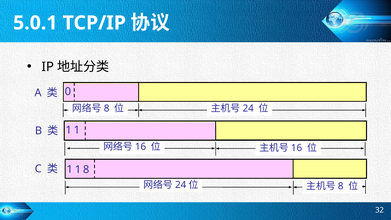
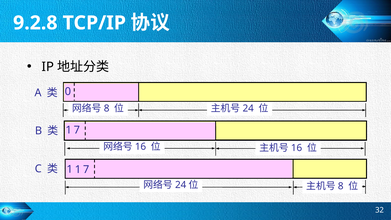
5.0.1: 5.0.1 -> 9.2.8
1 at (77, 130): 1 -> 7
8 at (86, 170): 8 -> 7
